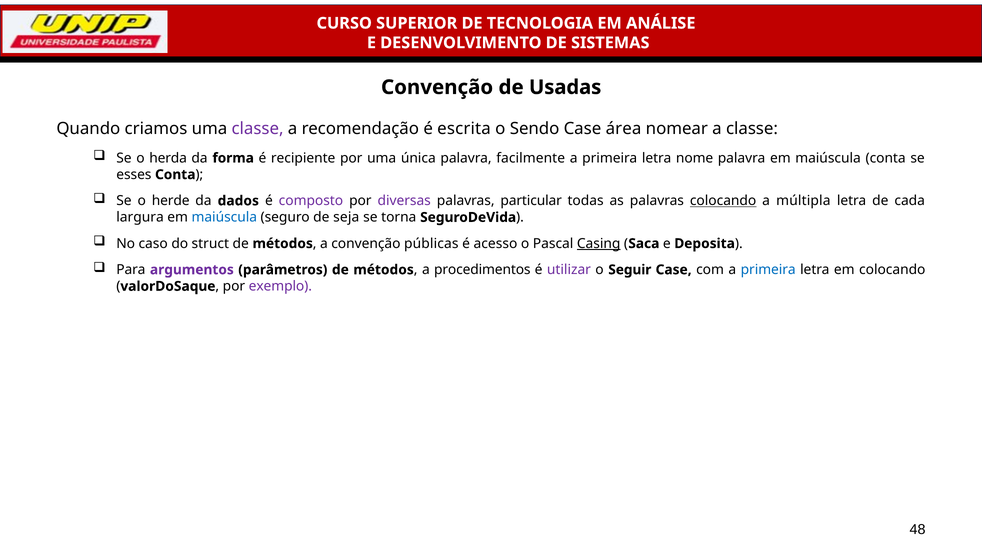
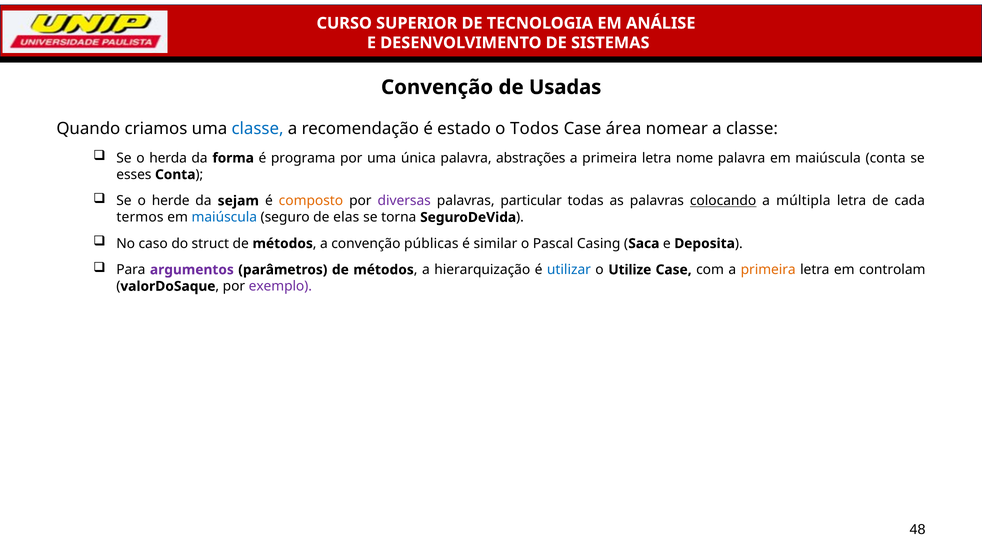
classe at (258, 129) colour: purple -> blue
escrita: escrita -> estado
Sendo: Sendo -> Todos
recipiente: recipiente -> programa
facilmente: facilmente -> abstrações
dados: dados -> sejam
composto colour: purple -> orange
largura: largura -> termos
seja: seja -> elas
acesso: acesso -> similar
Casing underline: present -> none
procedimentos: procedimentos -> hierarquização
utilizar colour: purple -> blue
Seguir: Seguir -> Utilize
primeira at (768, 270) colour: blue -> orange
em colocando: colocando -> controlam
